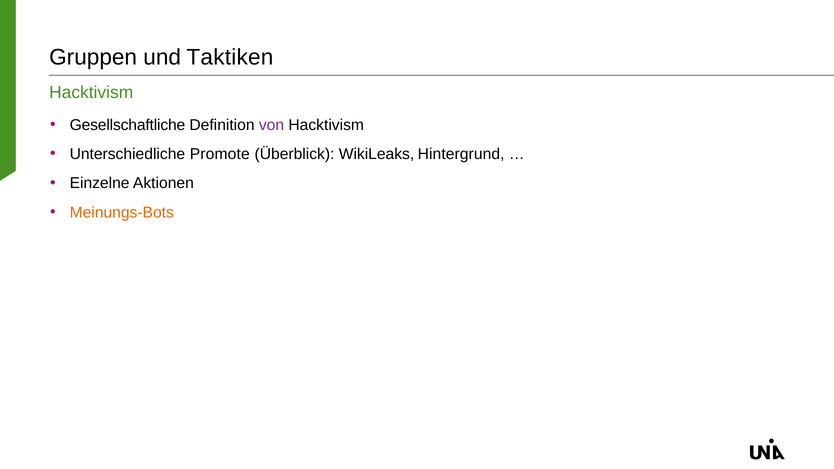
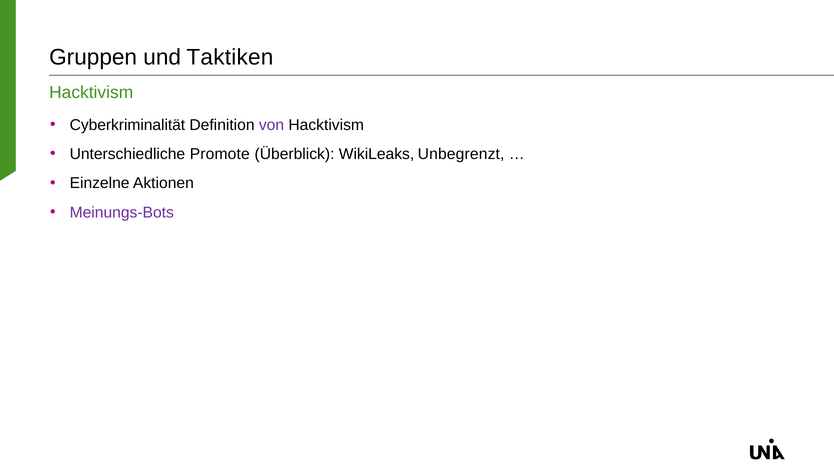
Gesellschaftliche: Gesellschaftliche -> Cyberkriminalität
Hintergrund: Hintergrund -> Unbegrenzt
Meinungs-Bots colour: orange -> purple
